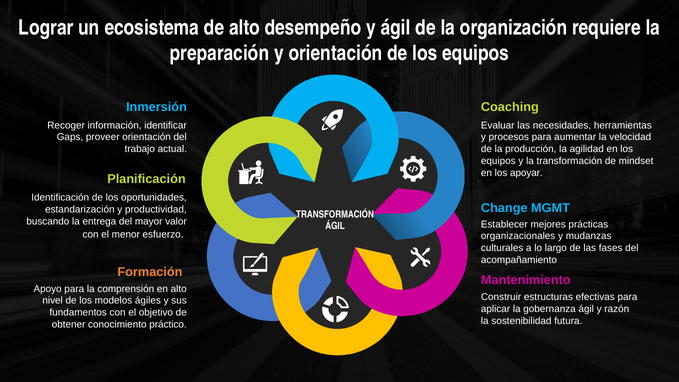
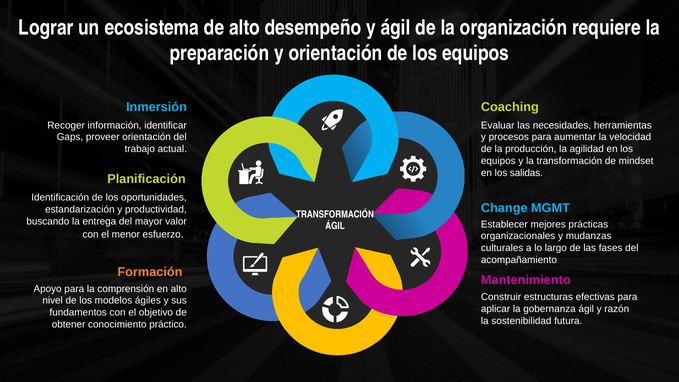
apoyar: apoyar -> salidas
